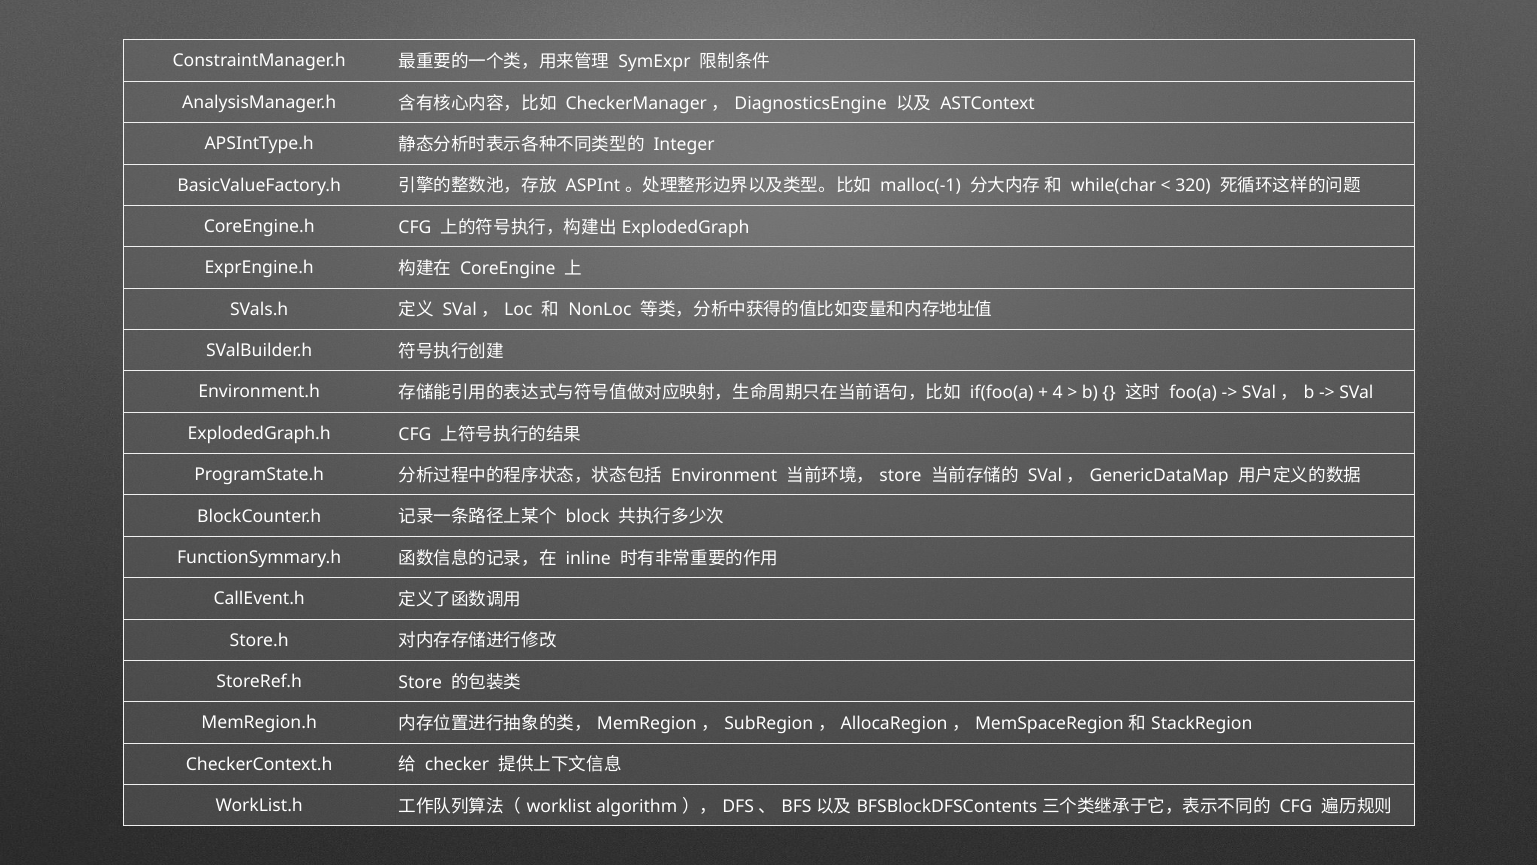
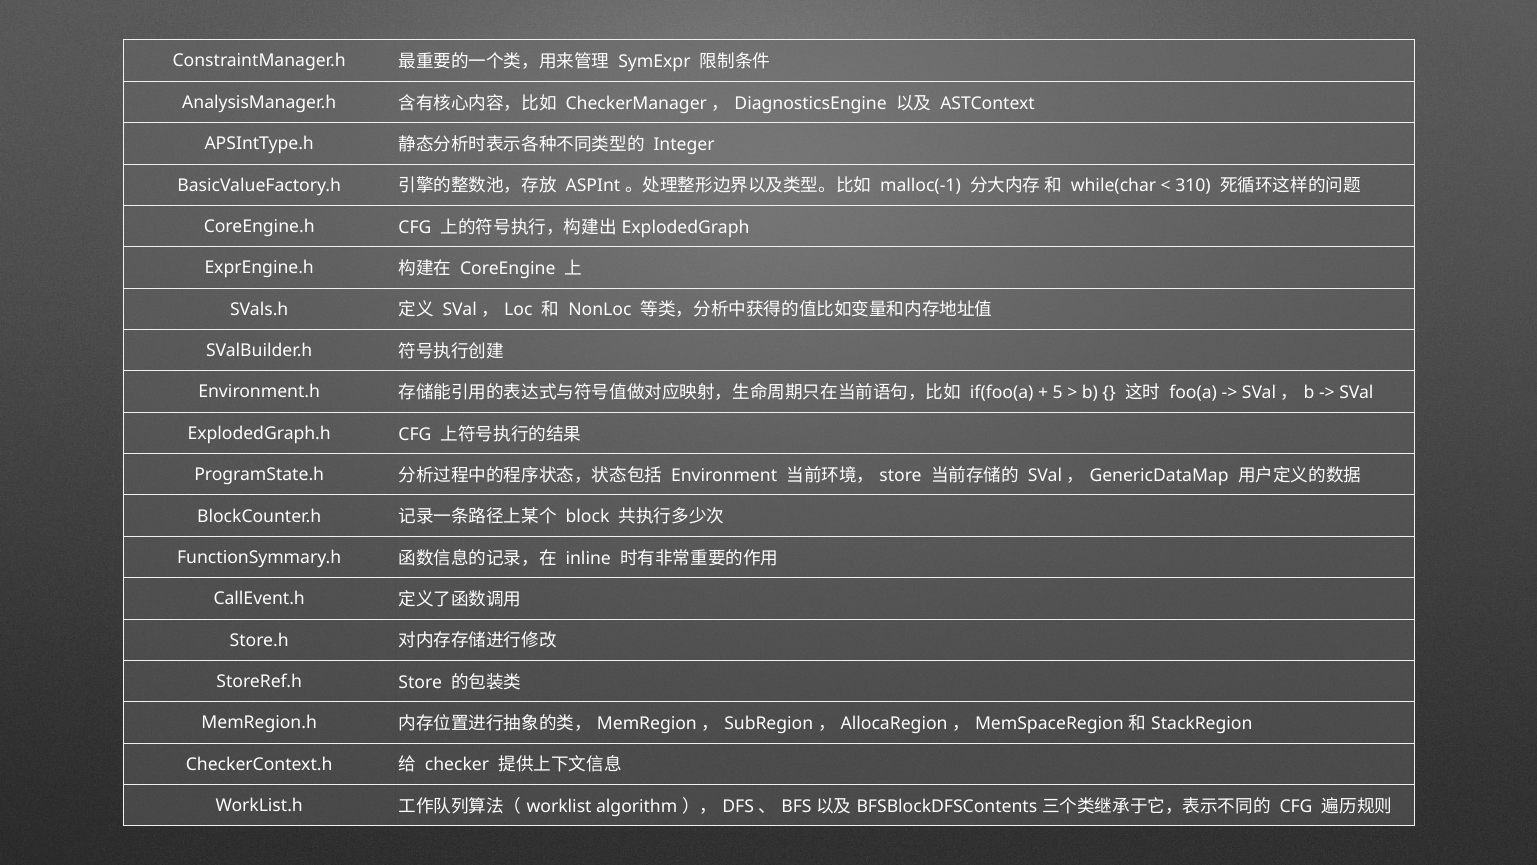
320: 320 -> 310
4: 4 -> 5
